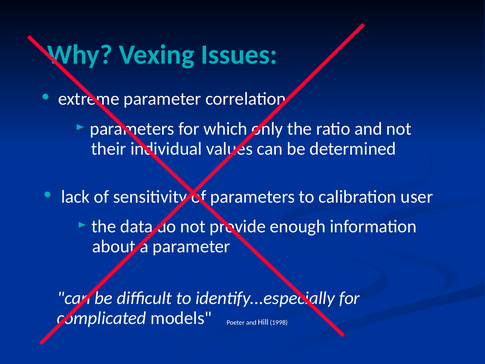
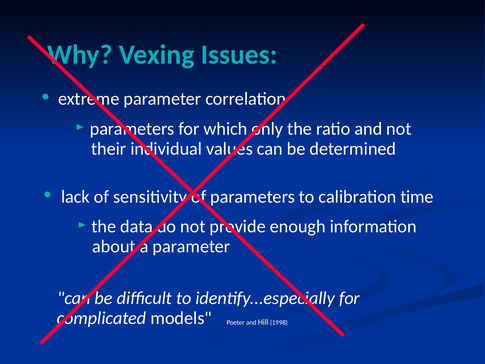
user: user -> time
